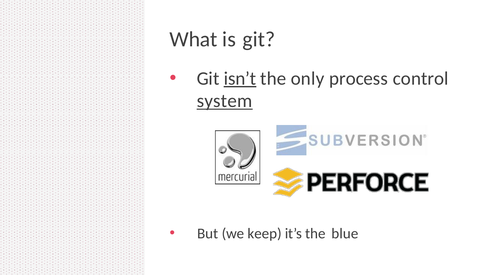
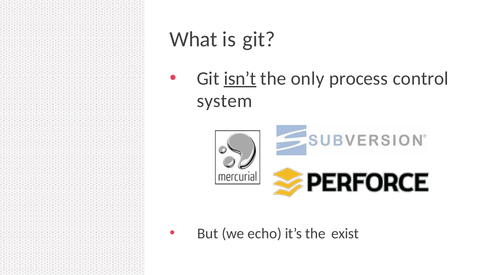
system underline: present -> none
keep: keep -> echo
blue: blue -> exist
